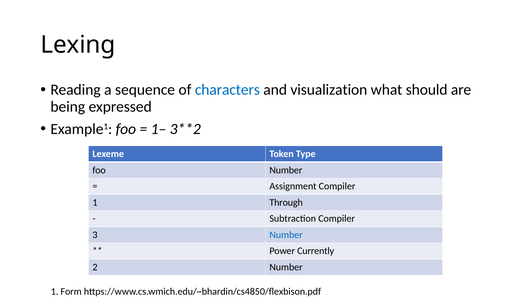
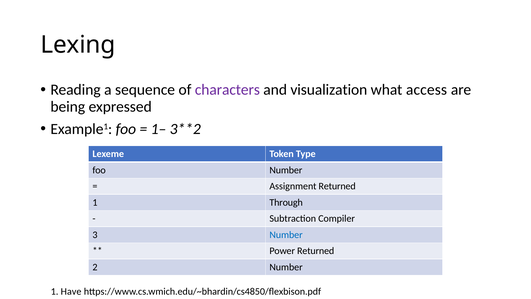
characters colour: blue -> purple
should: should -> access
Assignment Compiler: Compiler -> Returned
Power Currently: Currently -> Returned
Form: Form -> Have
